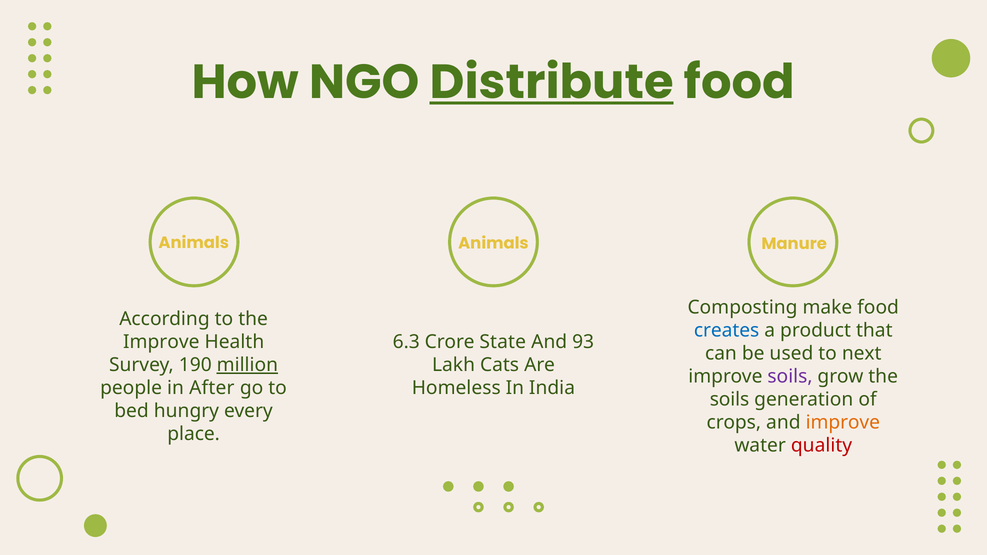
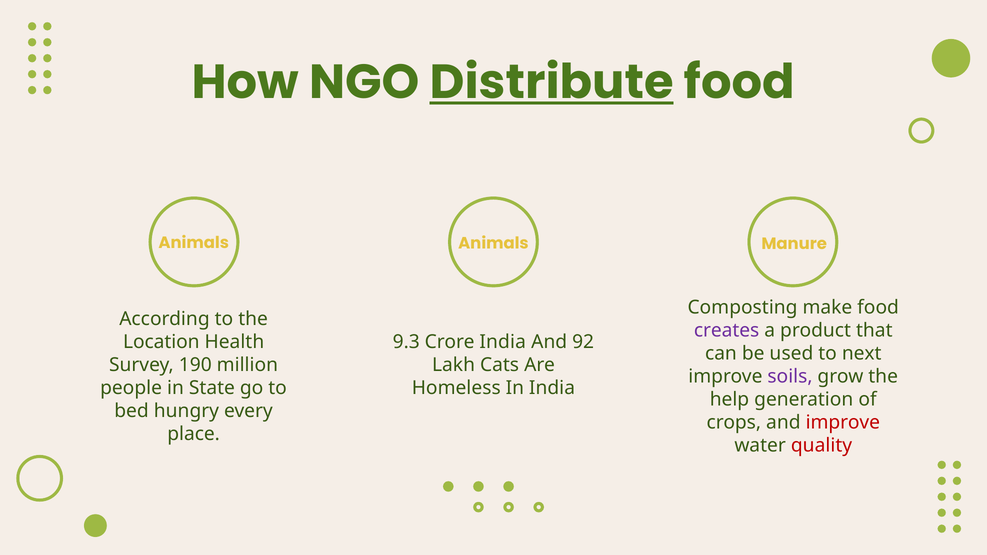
creates colour: blue -> purple
Improve at (161, 342): Improve -> Location
6.3: 6.3 -> 9.3
Crore State: State -> India
93: 93 -> 92
million underline: present -> none
After: After -> State
soils at (730, 400): soils -> help
improve at (843, 423) colour: orange -> red
